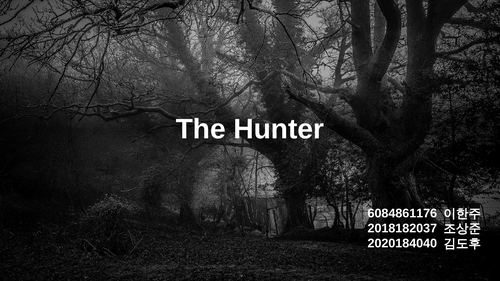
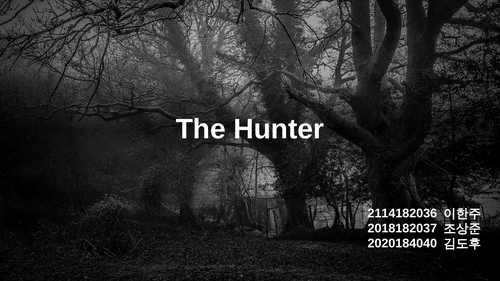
6084861176: 6084861176 -> 2114182036
